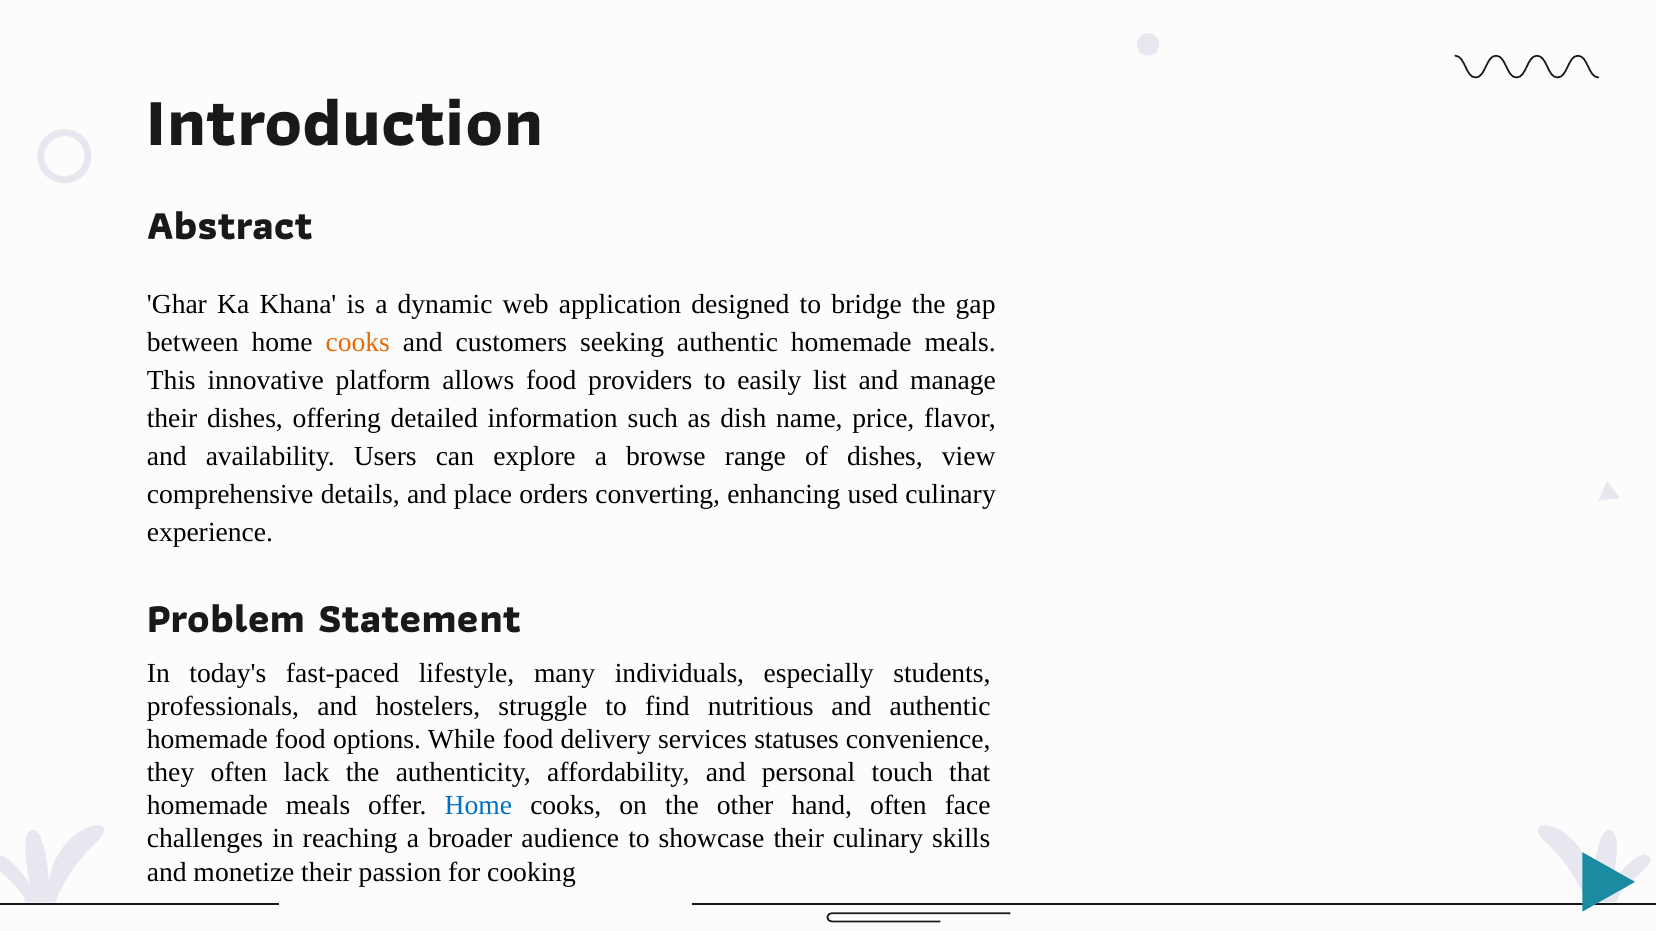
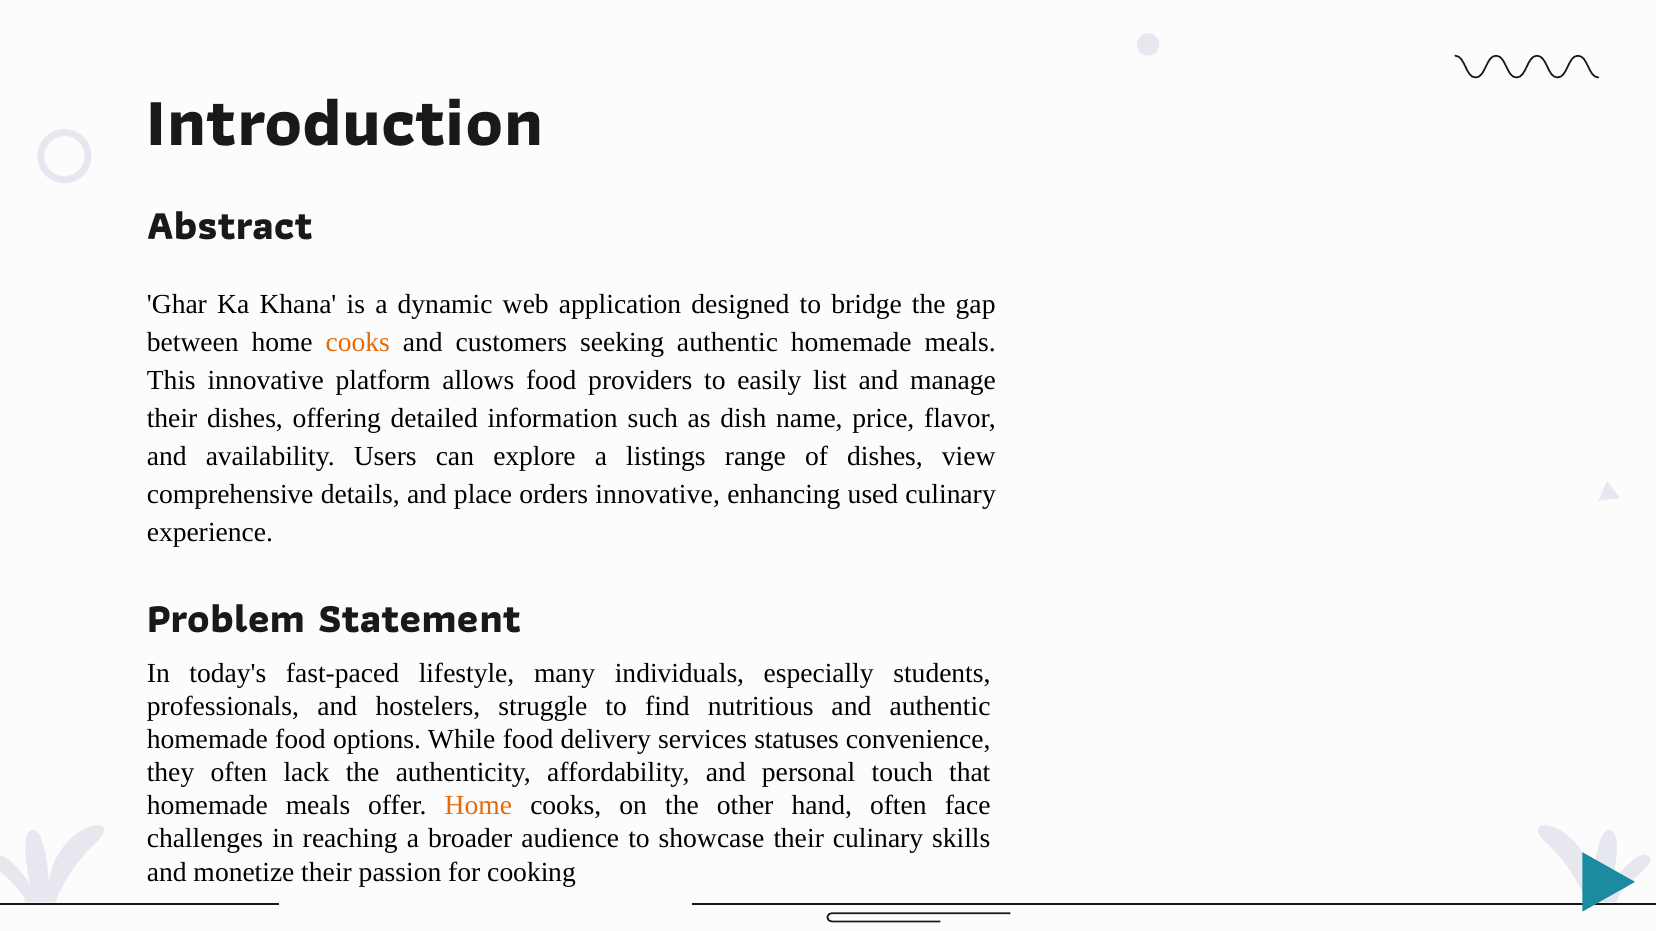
browse: browse -> listings
orders converting: converting -> innovative
Home at (478, 806) colour: blue -> orange
